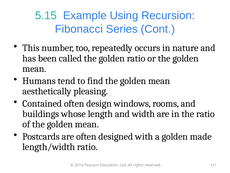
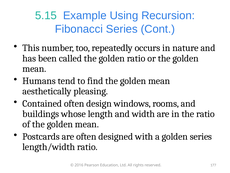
golden made: made -> series
